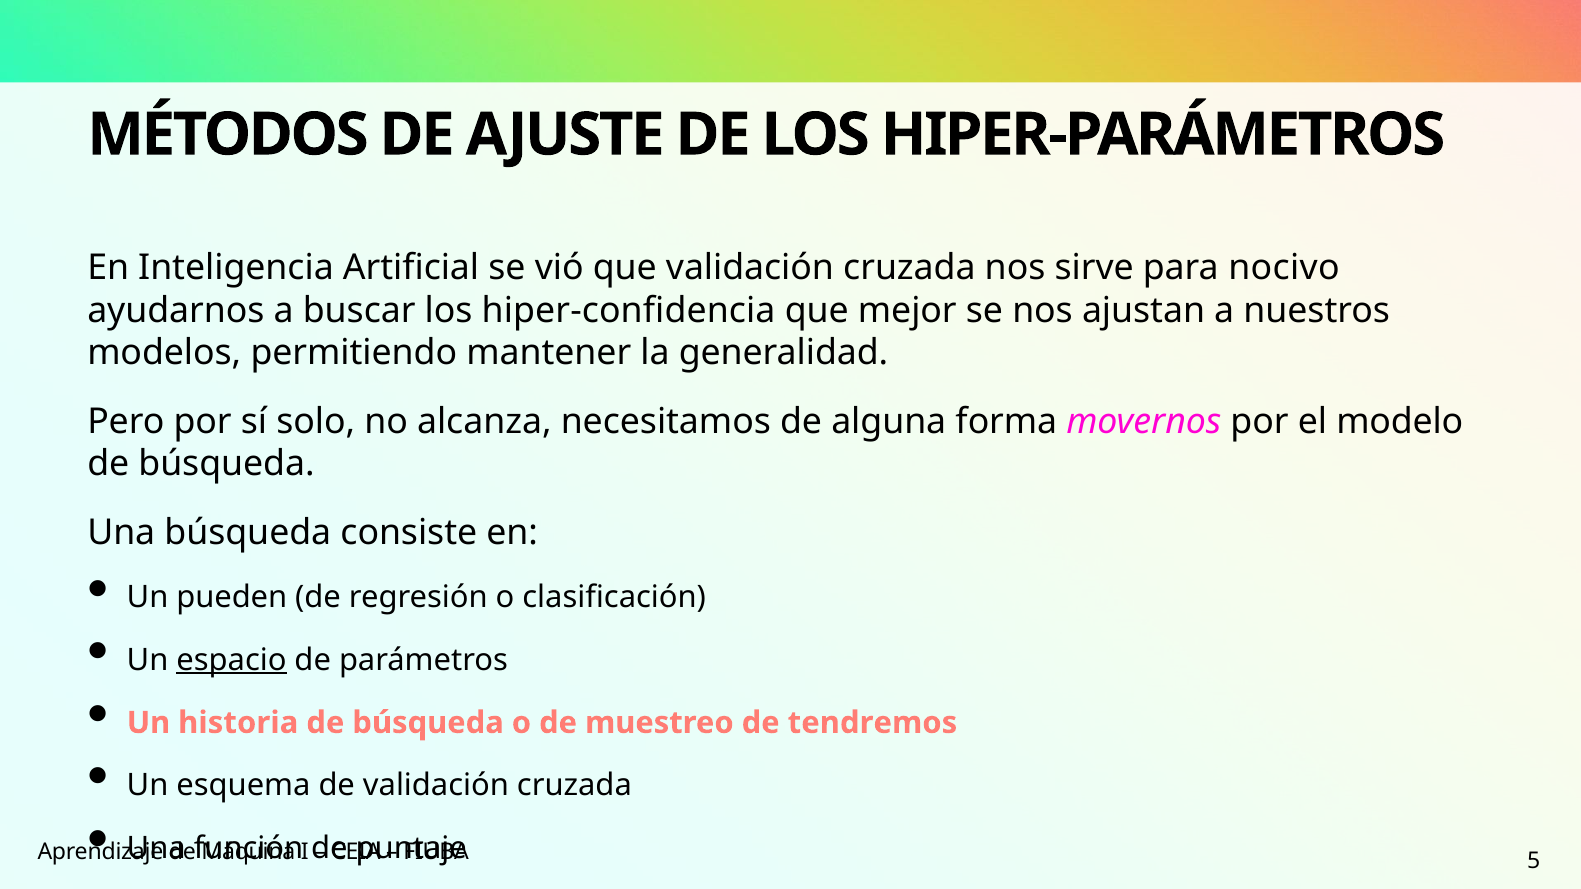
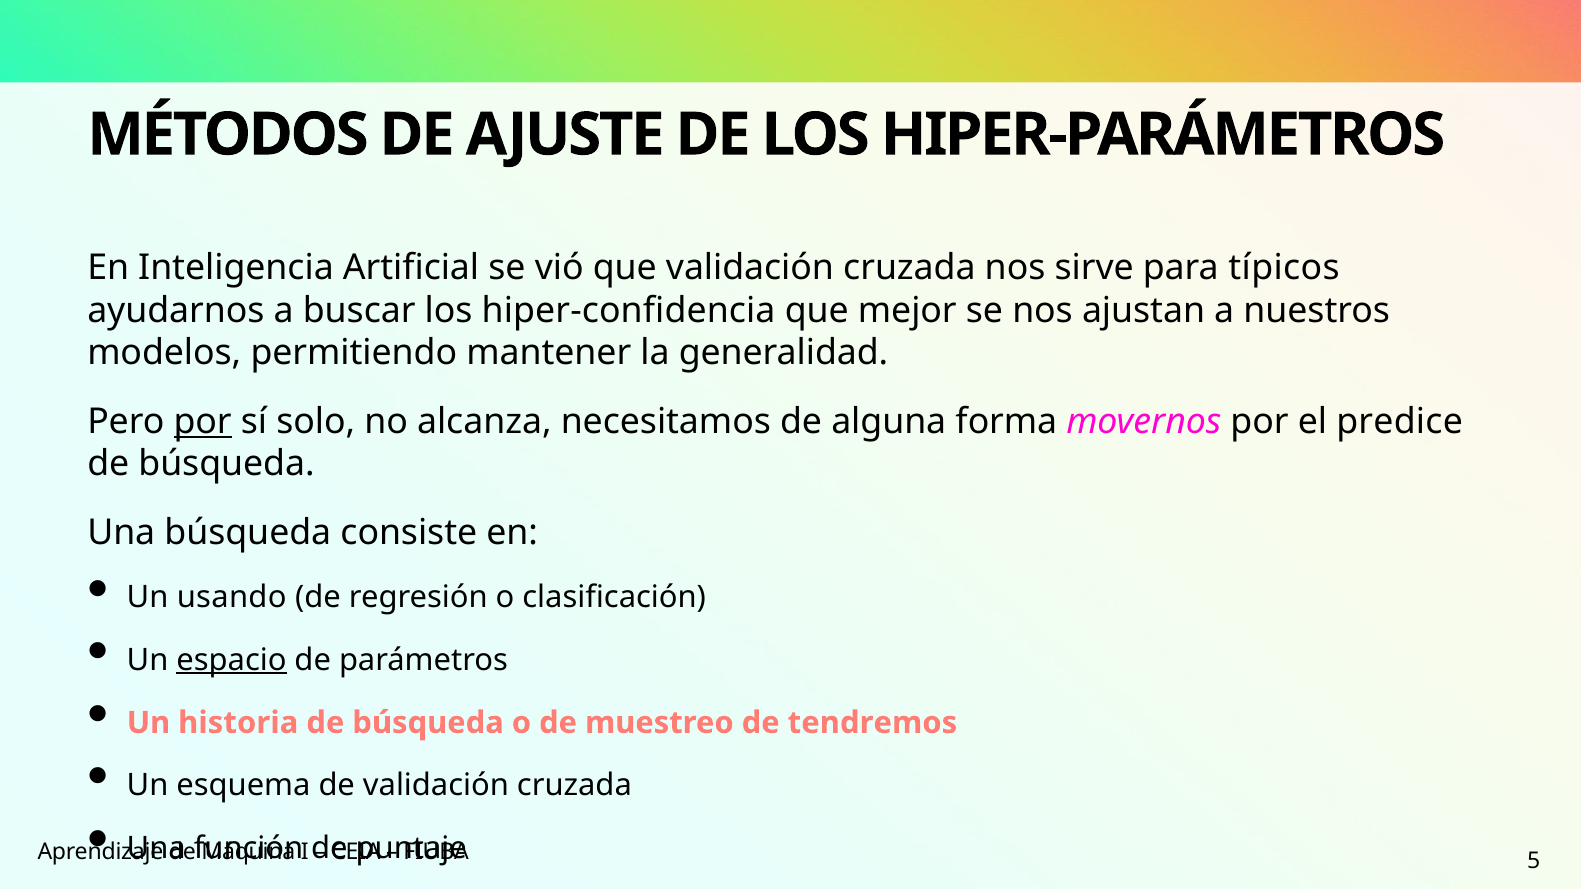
nocivo: nocivo -> típicos
por at (203, 421) underline: none -> present
modelo: modelo -> predice
pueden: pueden -> usando
